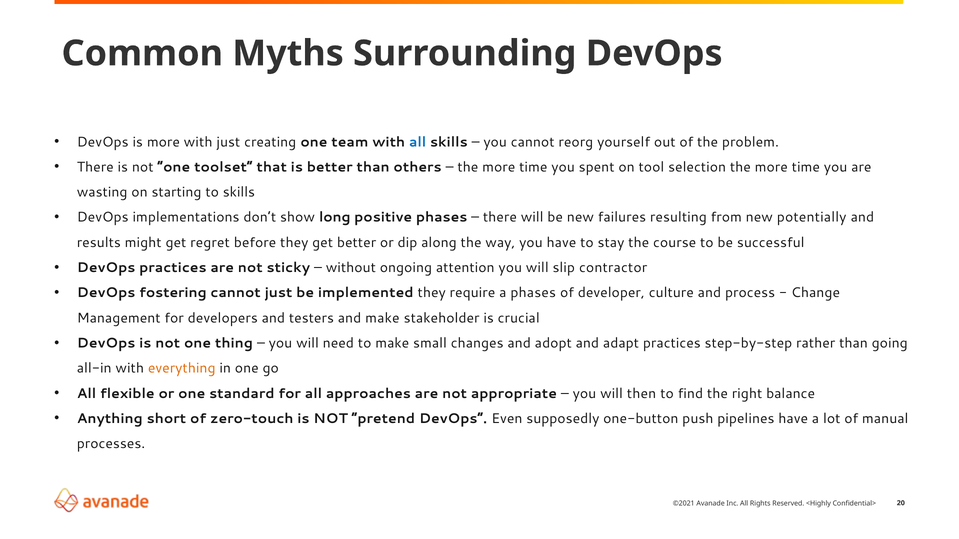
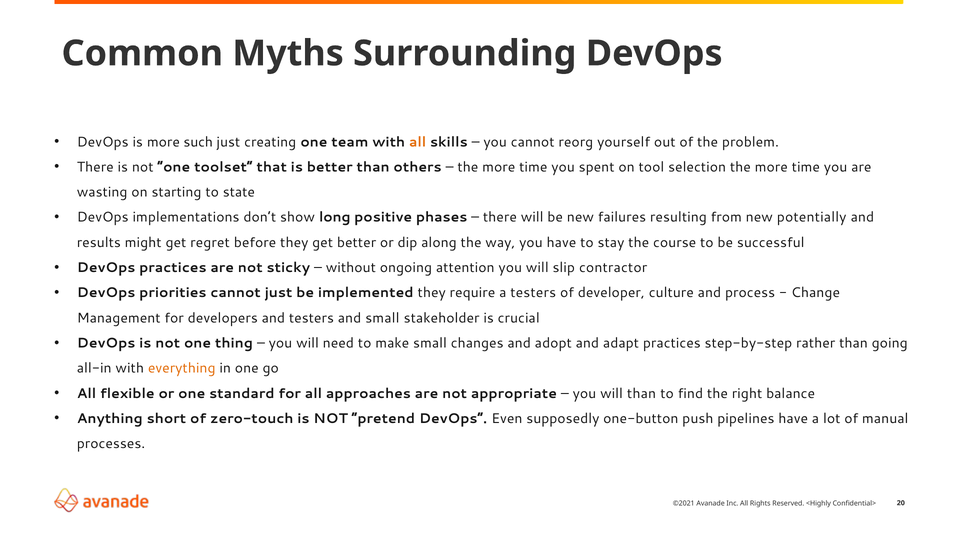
more with: with -> such
all at (418, 142) colour: blue -> orange
to skills: skills -> state
fostering: fostering -> priorities
a phases: phases -> testers
and make: make -> small
will then: then -> than
